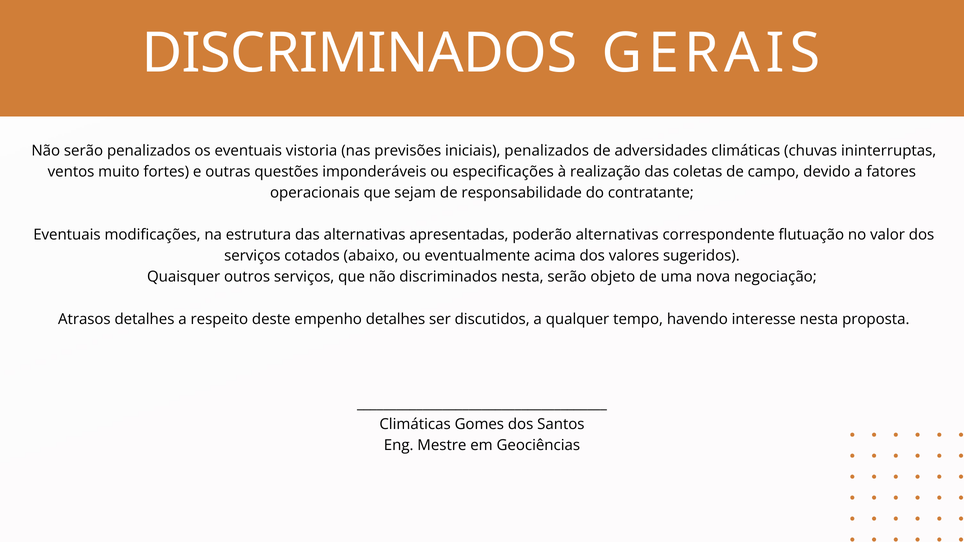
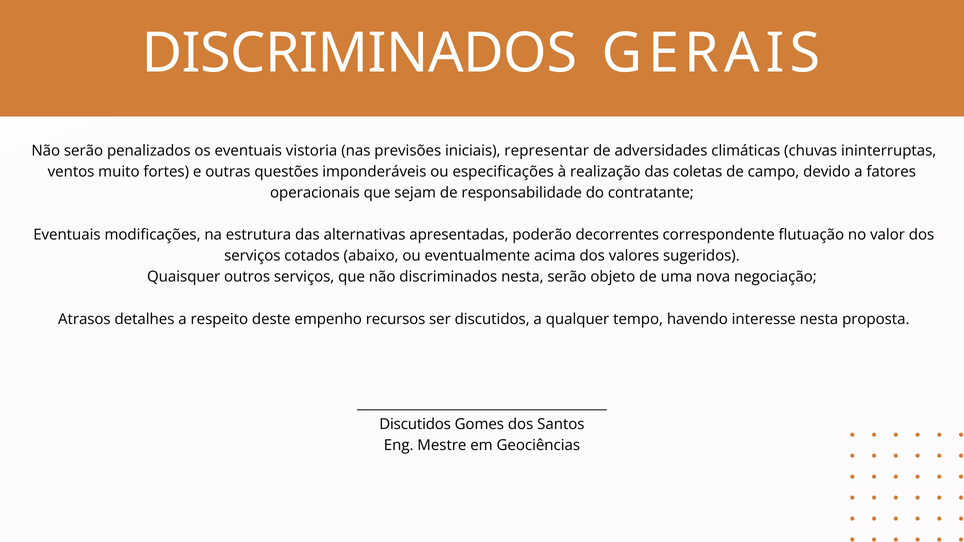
iniciais penalizados: penalizados -> representar
poderão alternativas: alternativas -> decorrentes
empenho detalhes: detalhes -> recursos
Climáticas at (415, 424): Climáticas -> Discutidos
